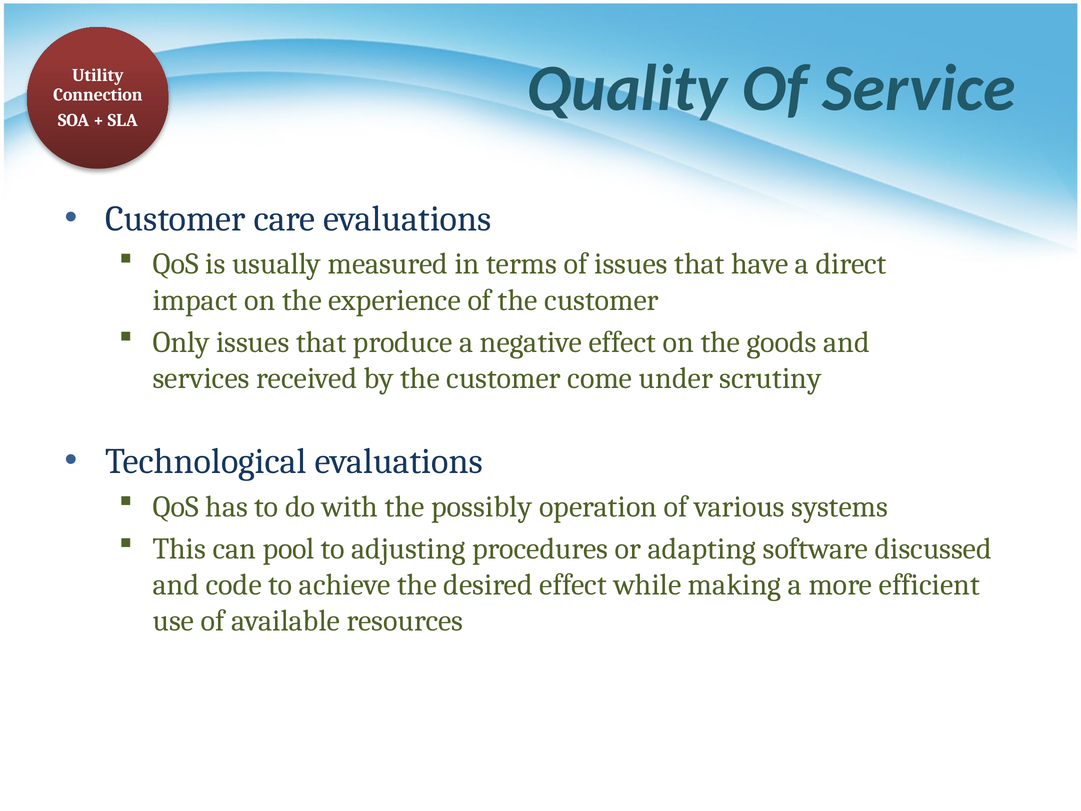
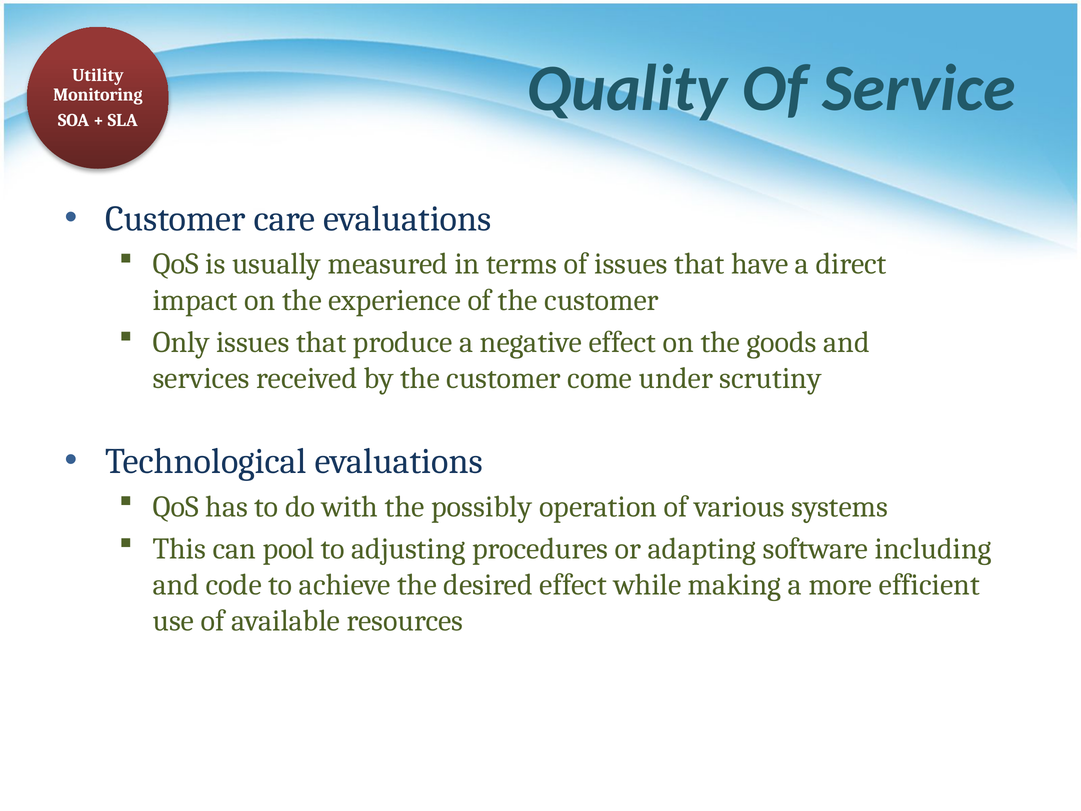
Connection: Connection -> Monitoring
discussed: discussed -> including
